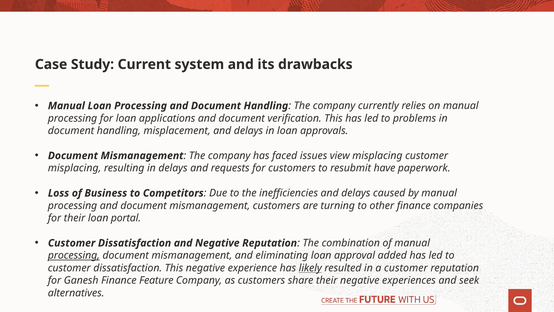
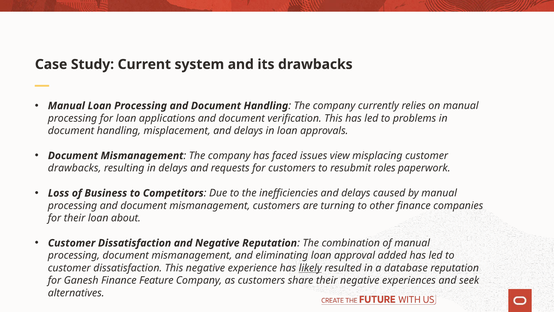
misplacing at (75, 168): misplacing -> drawbacks
have: have -> roles
portal: portal -> about
processing at (74, 255) underline: present -> none
a customer: customer -> database
